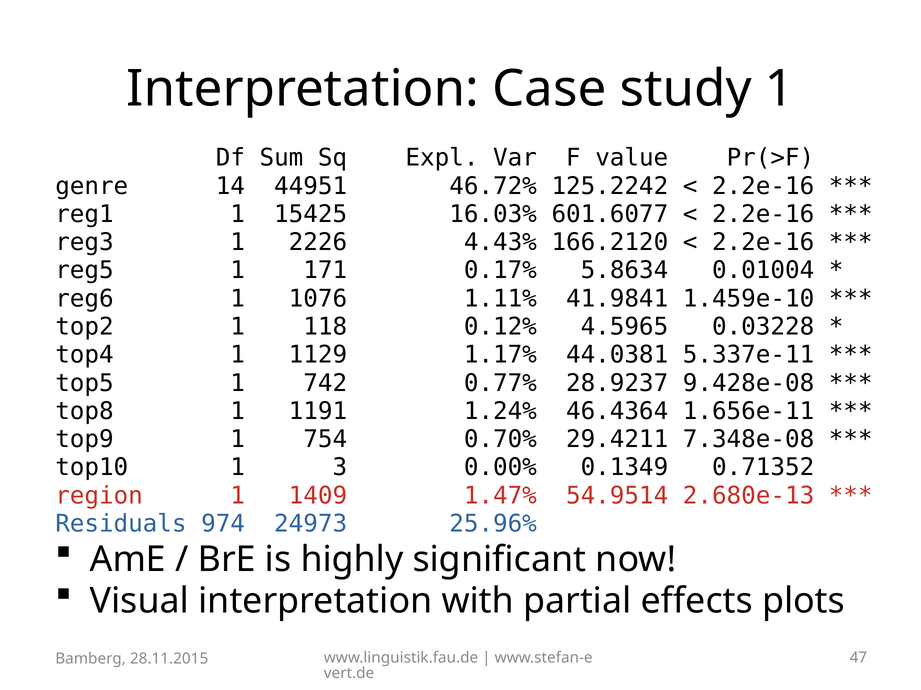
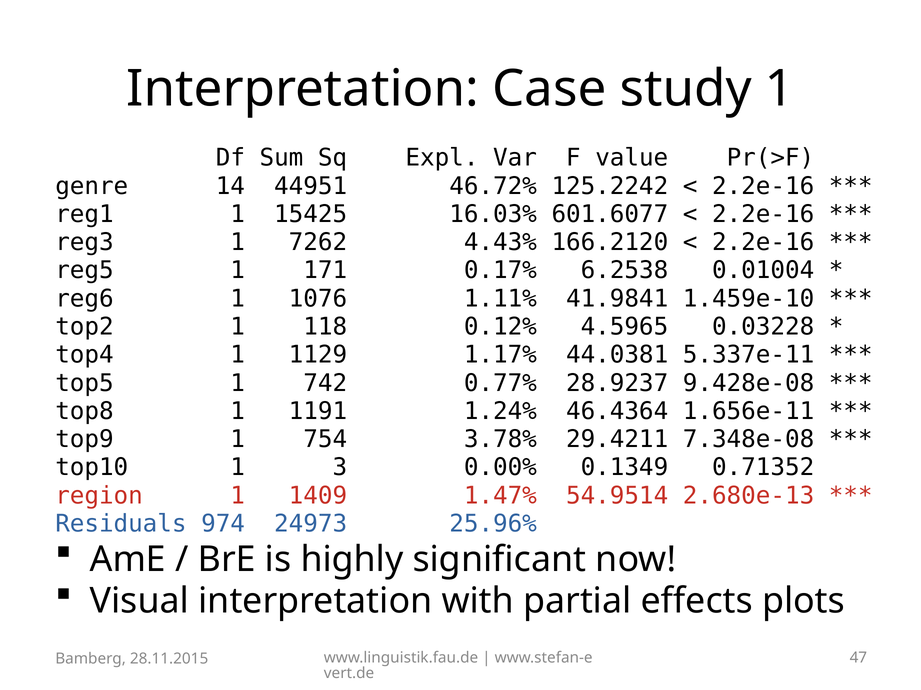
2226: 2226 -> 7262
5.8634: 5.8634 -> 6.2538
0.70%: 0.70% -> 3.78%
